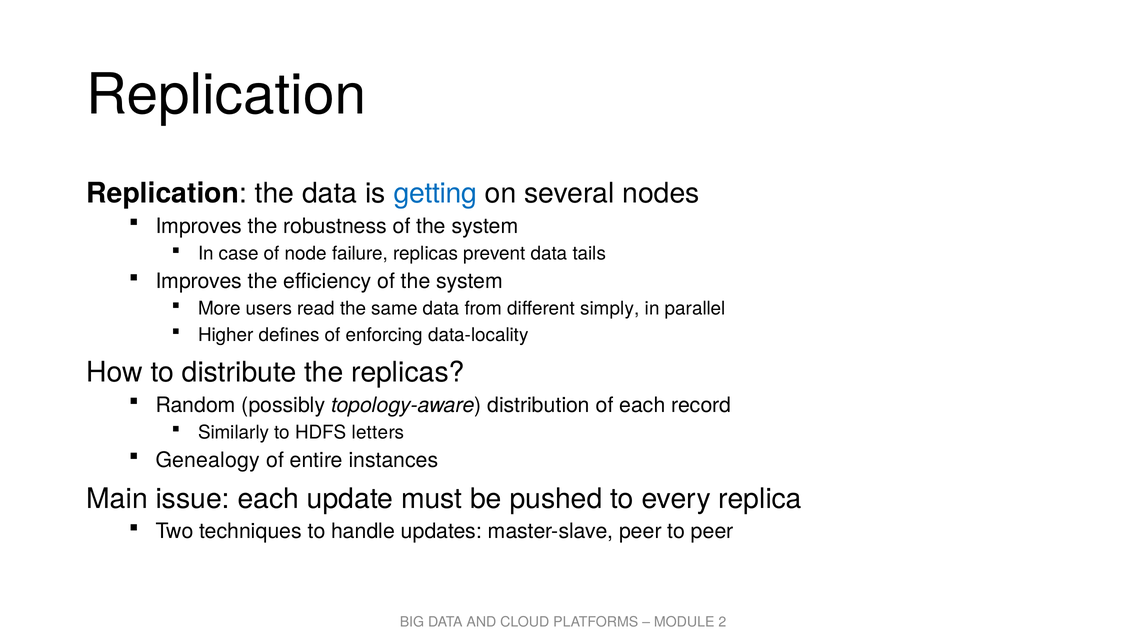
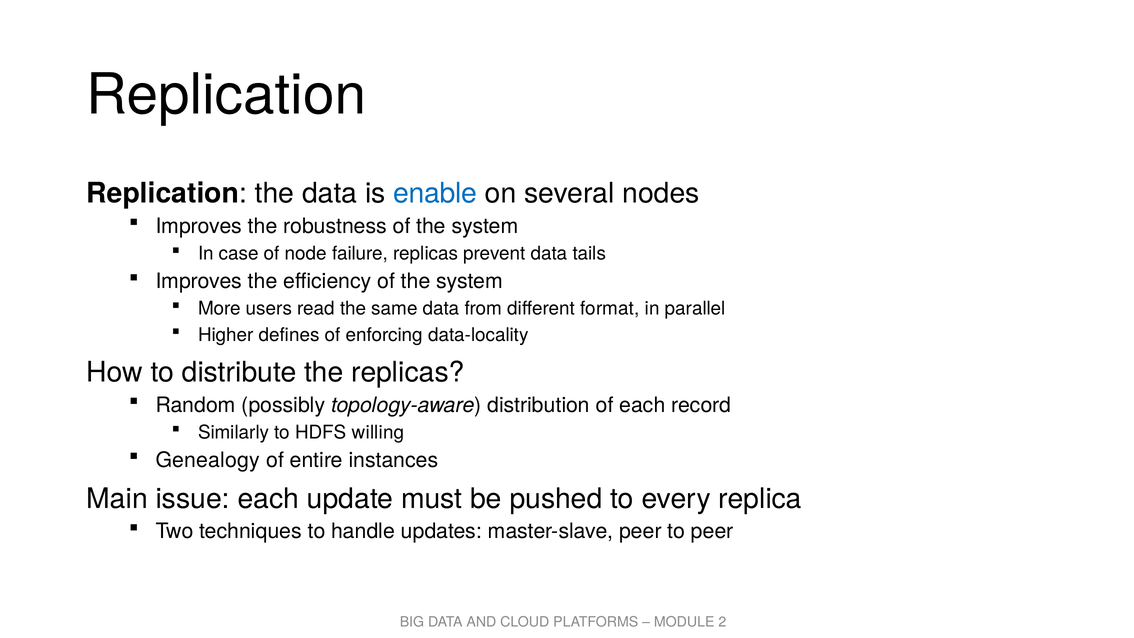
getting: getting -> enable
simply: simply -> format
letters: letters -> willing
